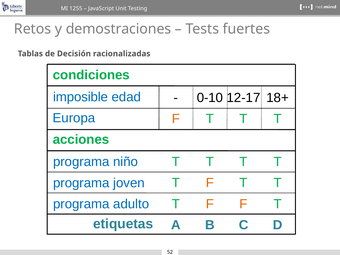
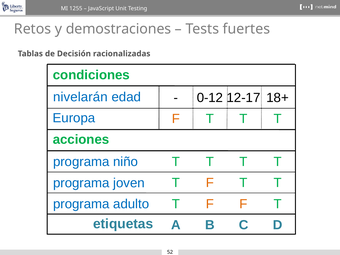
imposible: imposible -> nivelarán
0-10: 0-10 -> 0-12
